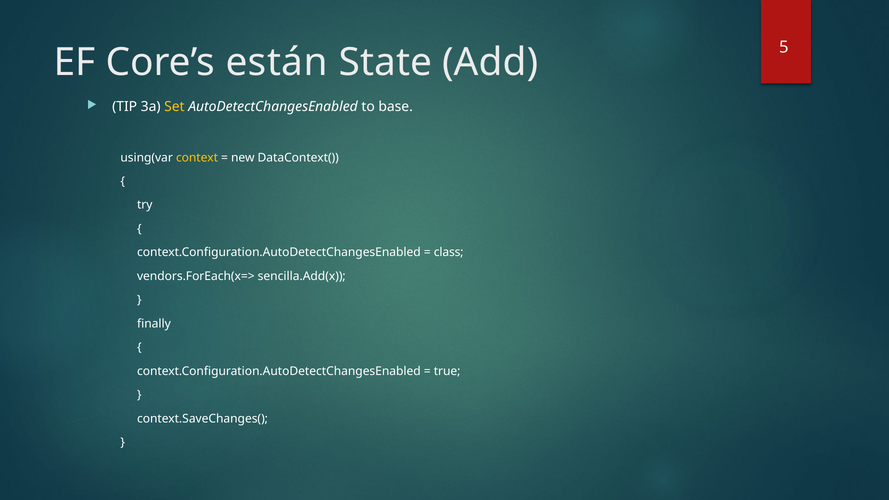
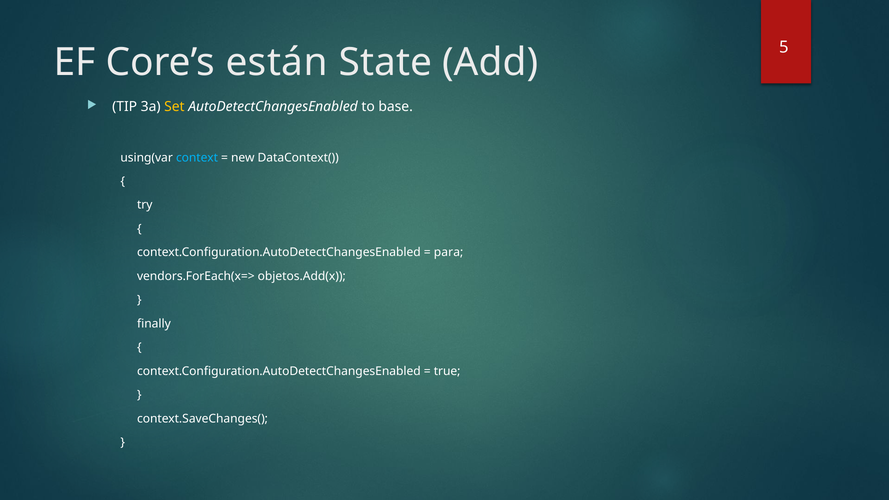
context colour: yellow -> light blue
class: class -> para
sencilla.Add(x: sencilla.Add(x -> objetos.Add(x
